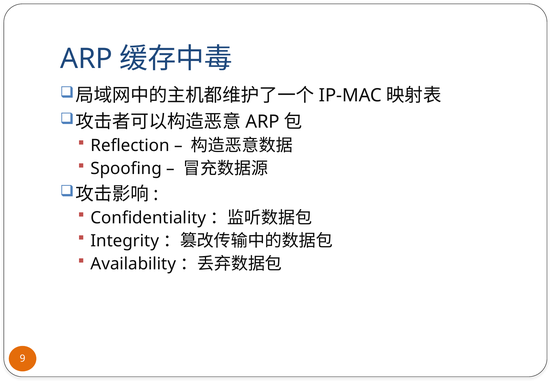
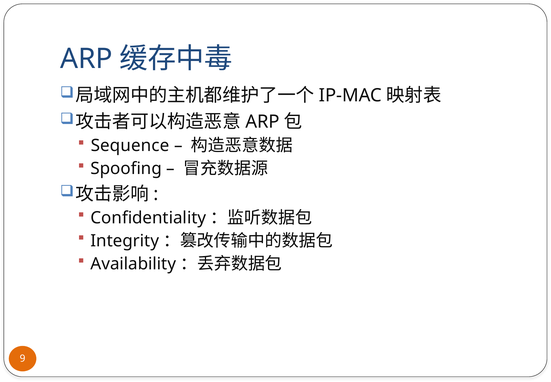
Reflection: Reflection -> Sequence
